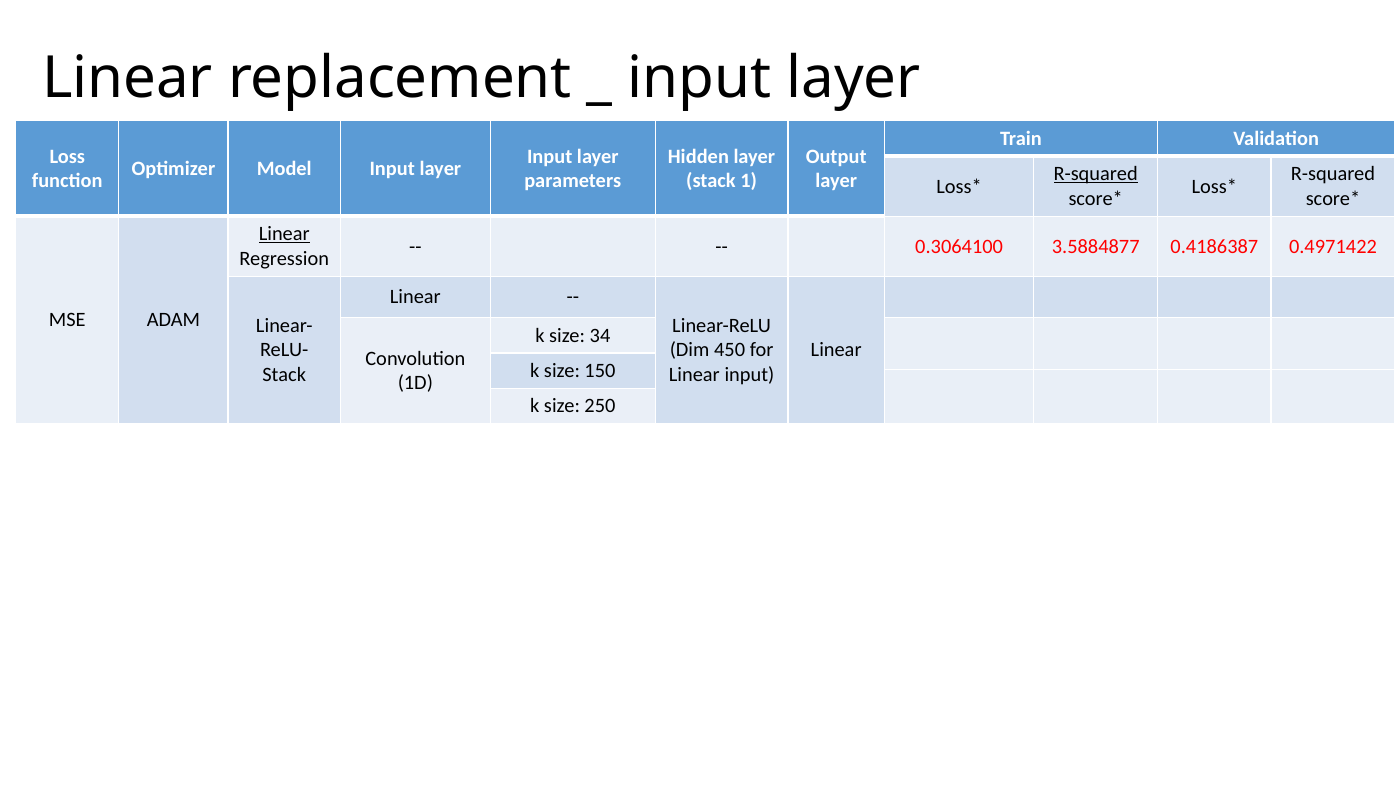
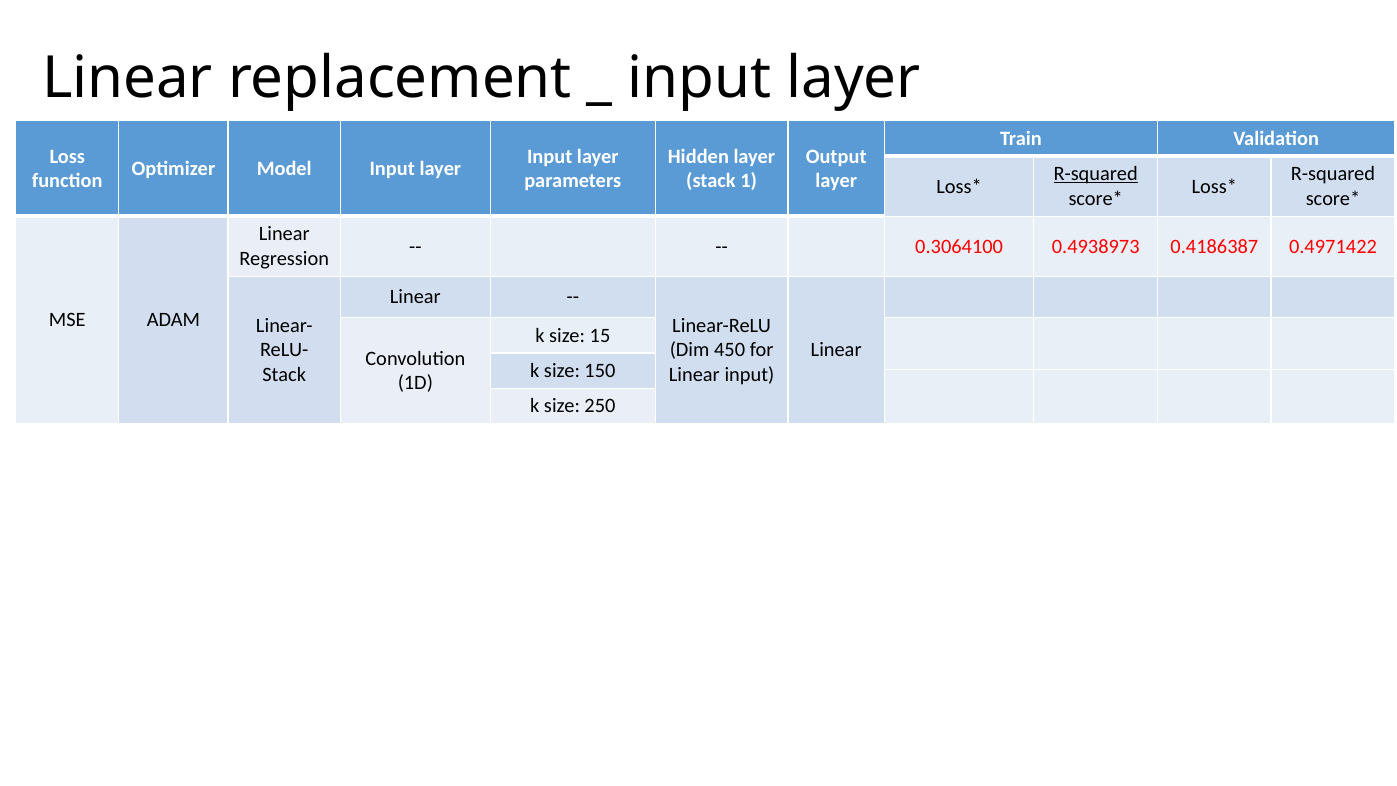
Linear at (284, 234) underline: present -> none
3.5884877: 3.5884877 -> 0.4938973
34: 34 -> 15
